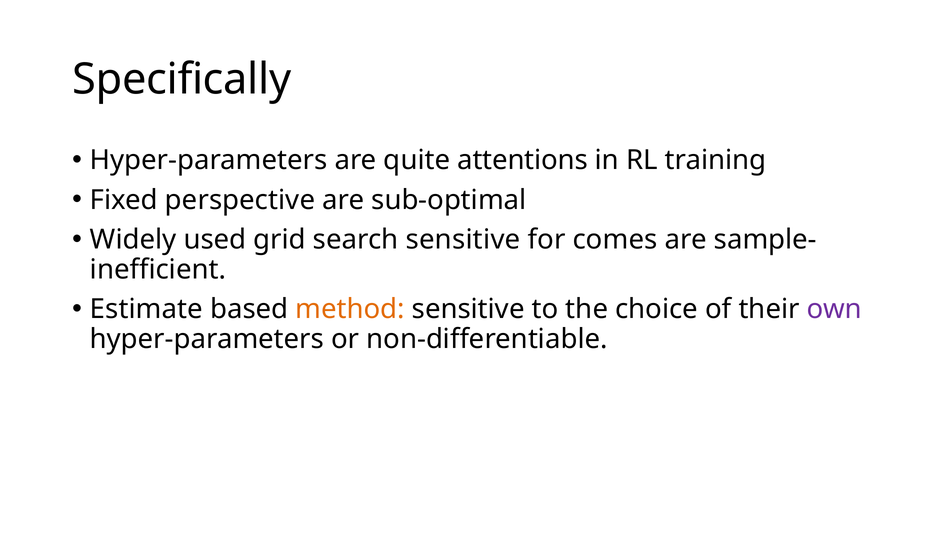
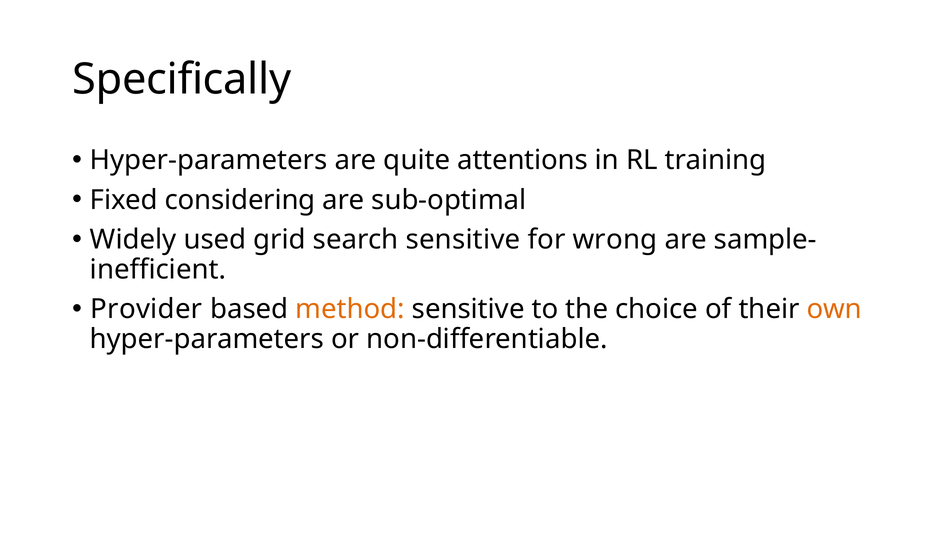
perspective: perspective -> considering
comes: comes -> wrong
Estimate: Estimate -> Provider
own colour: purple -> orange
